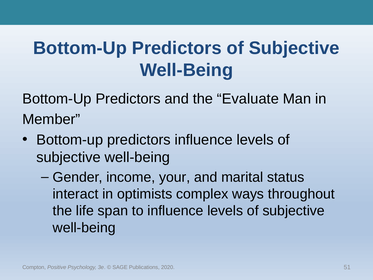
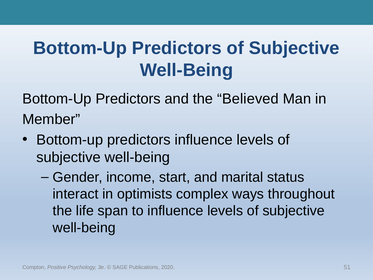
Evaluate: Evaluate -> Believed
your: your -> start
